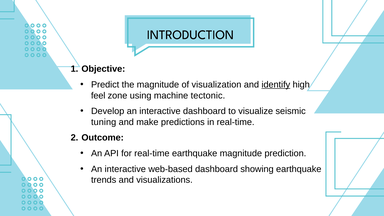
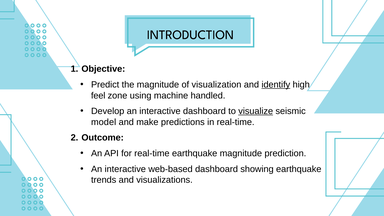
tectonic: tectonic -> handled
visualize underline: none -> present
tuning: tuning -> model
